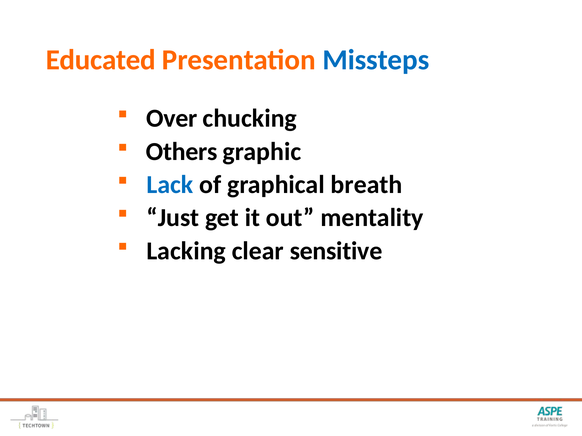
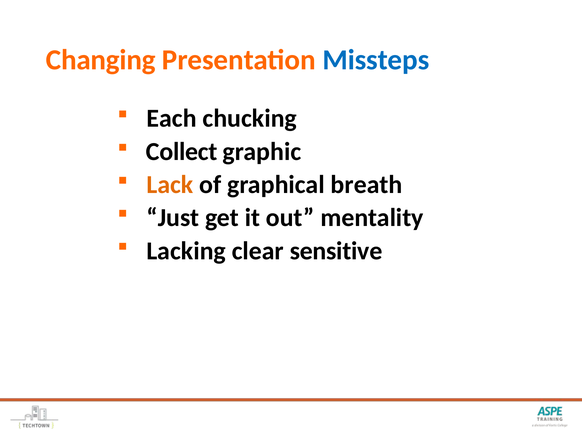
Educated: Educated -> Changing
Over: Over -> Each
Others: Others -> Collect
Lack colour: blue -> orange
